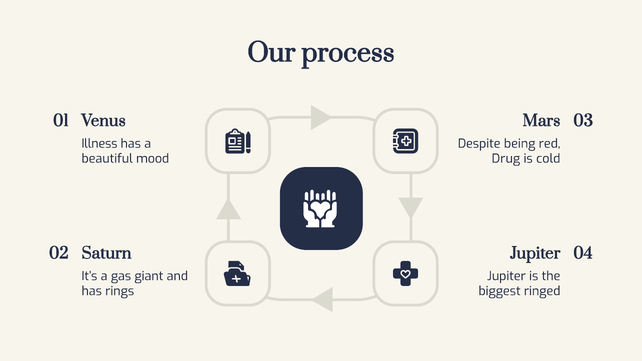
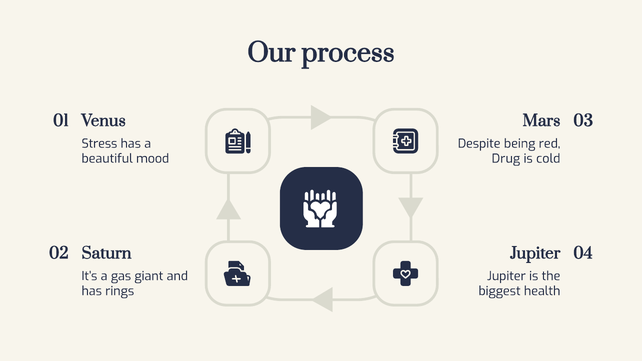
Illness: Illness -> Stress
ringed: ringed -> health
